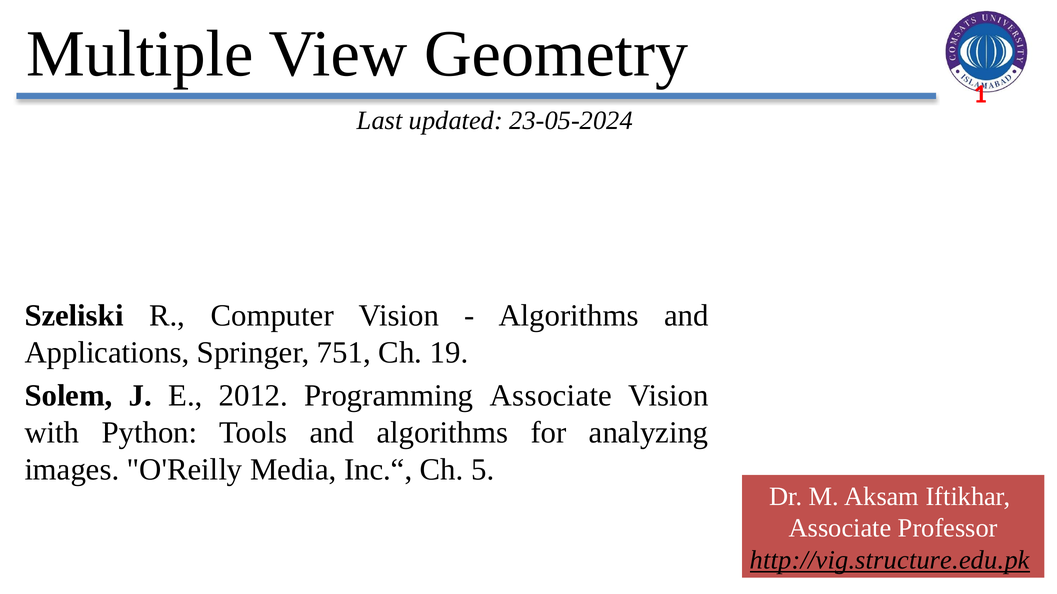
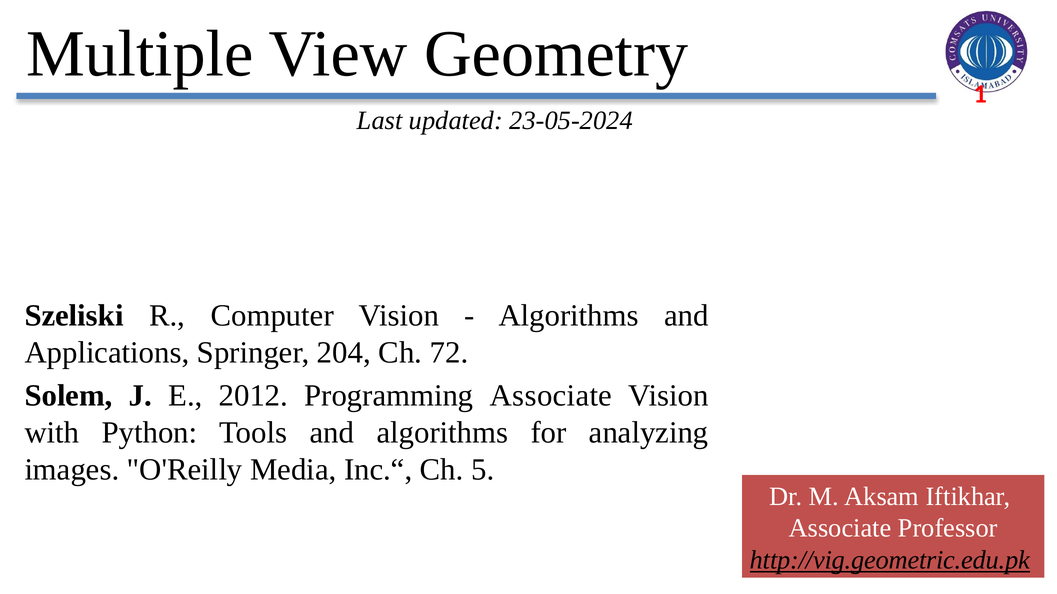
751: 751 -> 204
19: 19 -> 72
http://vig.structure.edu.pk: http://vig.structure.edu.pk -> http://vig.geometric.edu.pk
